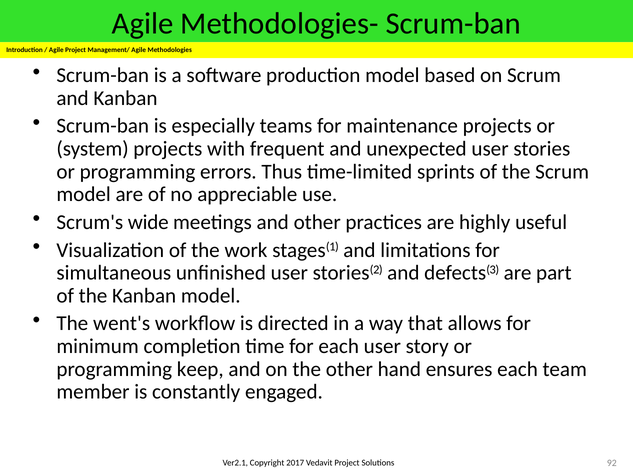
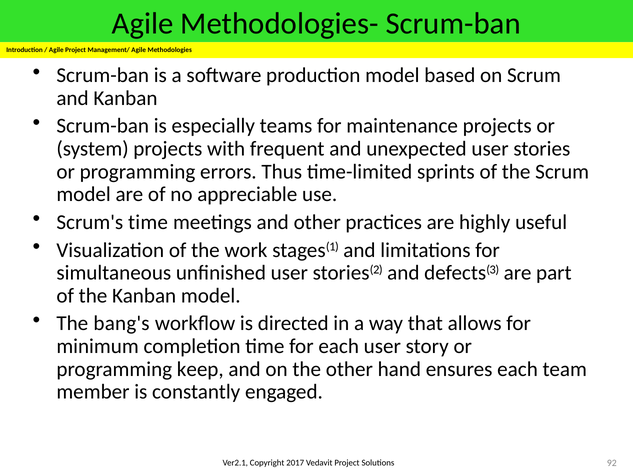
Scrum's wide: wide -> time
went's: went's -> bang's
